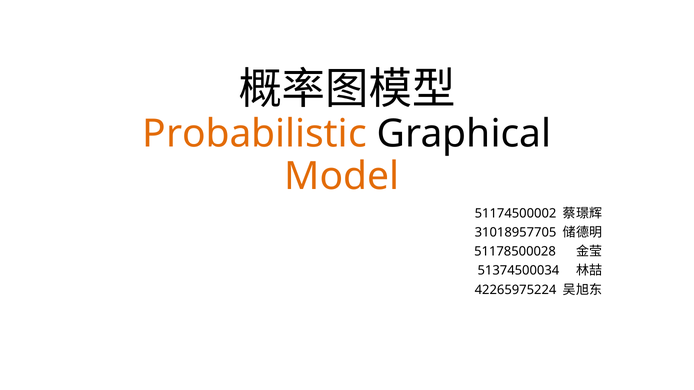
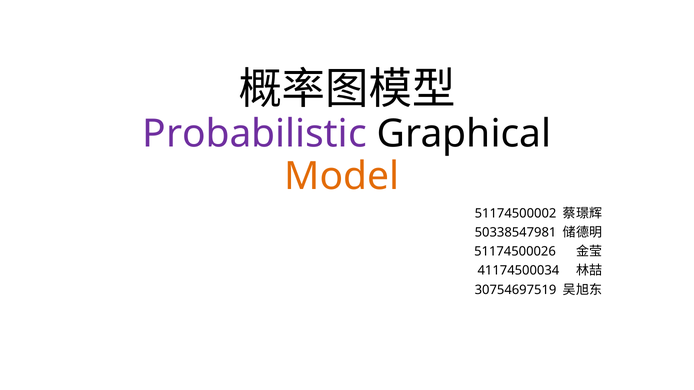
Probabilistic colour: orange -> purple
31018957705: 31018957705 -> 50338547981
51178500028: 51178500028 -> 51174500026
51374500034: 51374500034 -> 41174500034
42265975224: 42265975224 -> 30754697519
